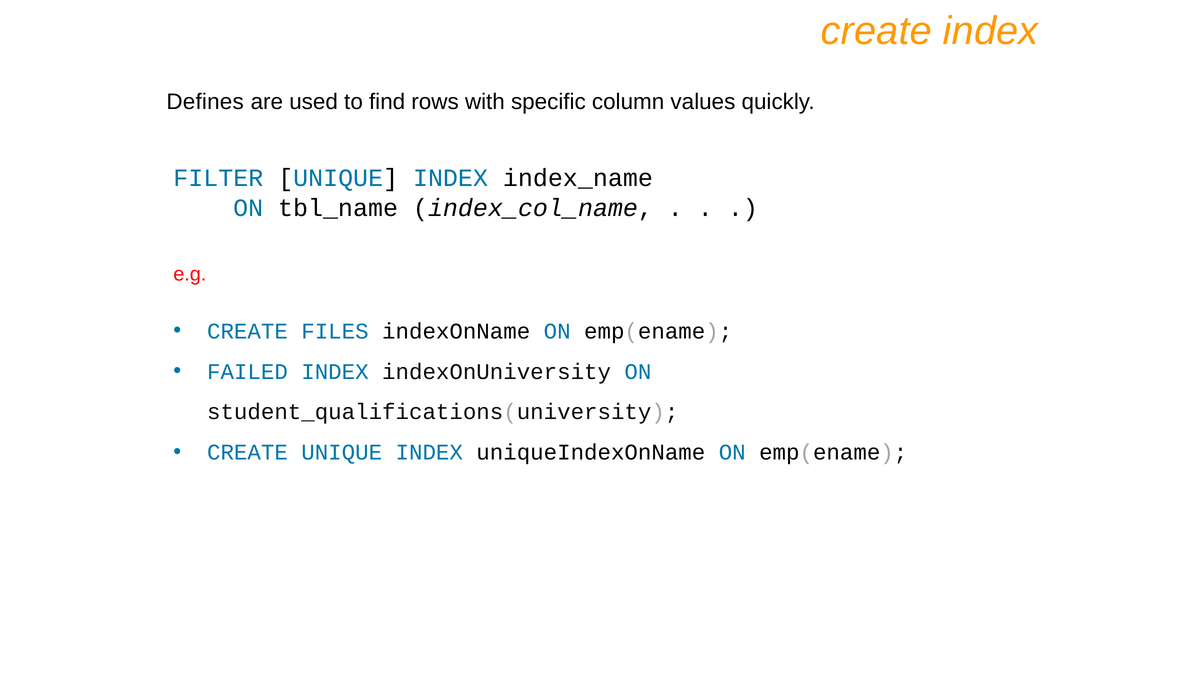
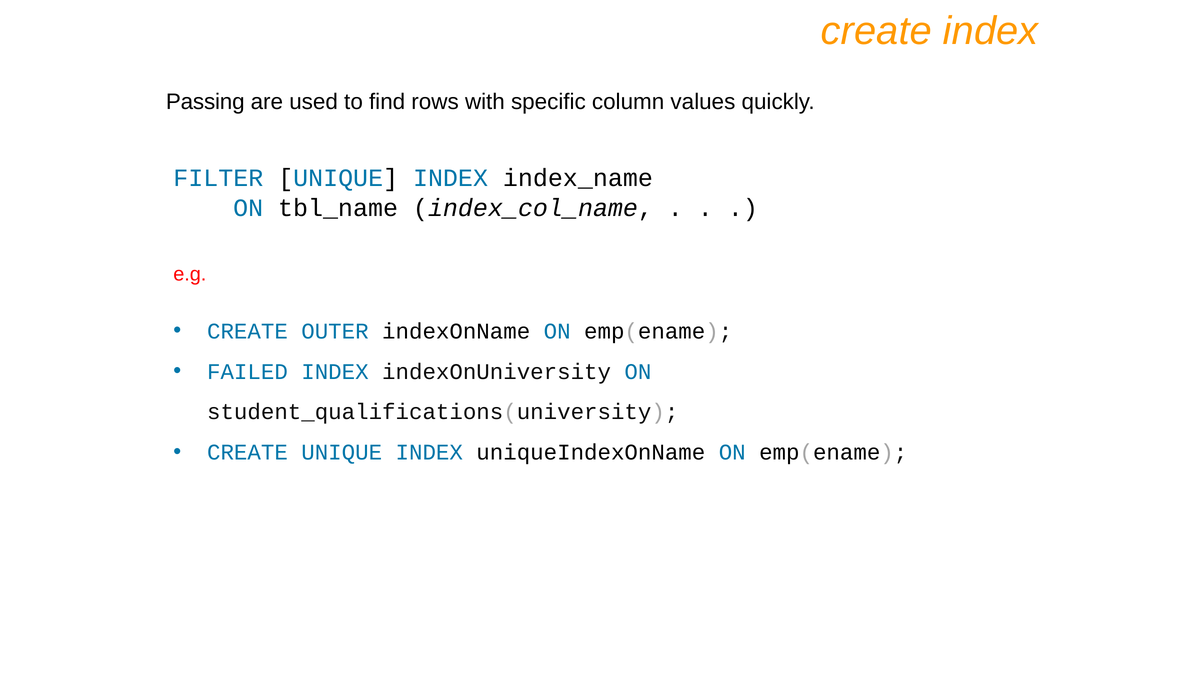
Defines: Defines -> Passing
FILES: FILES -> OUTER
